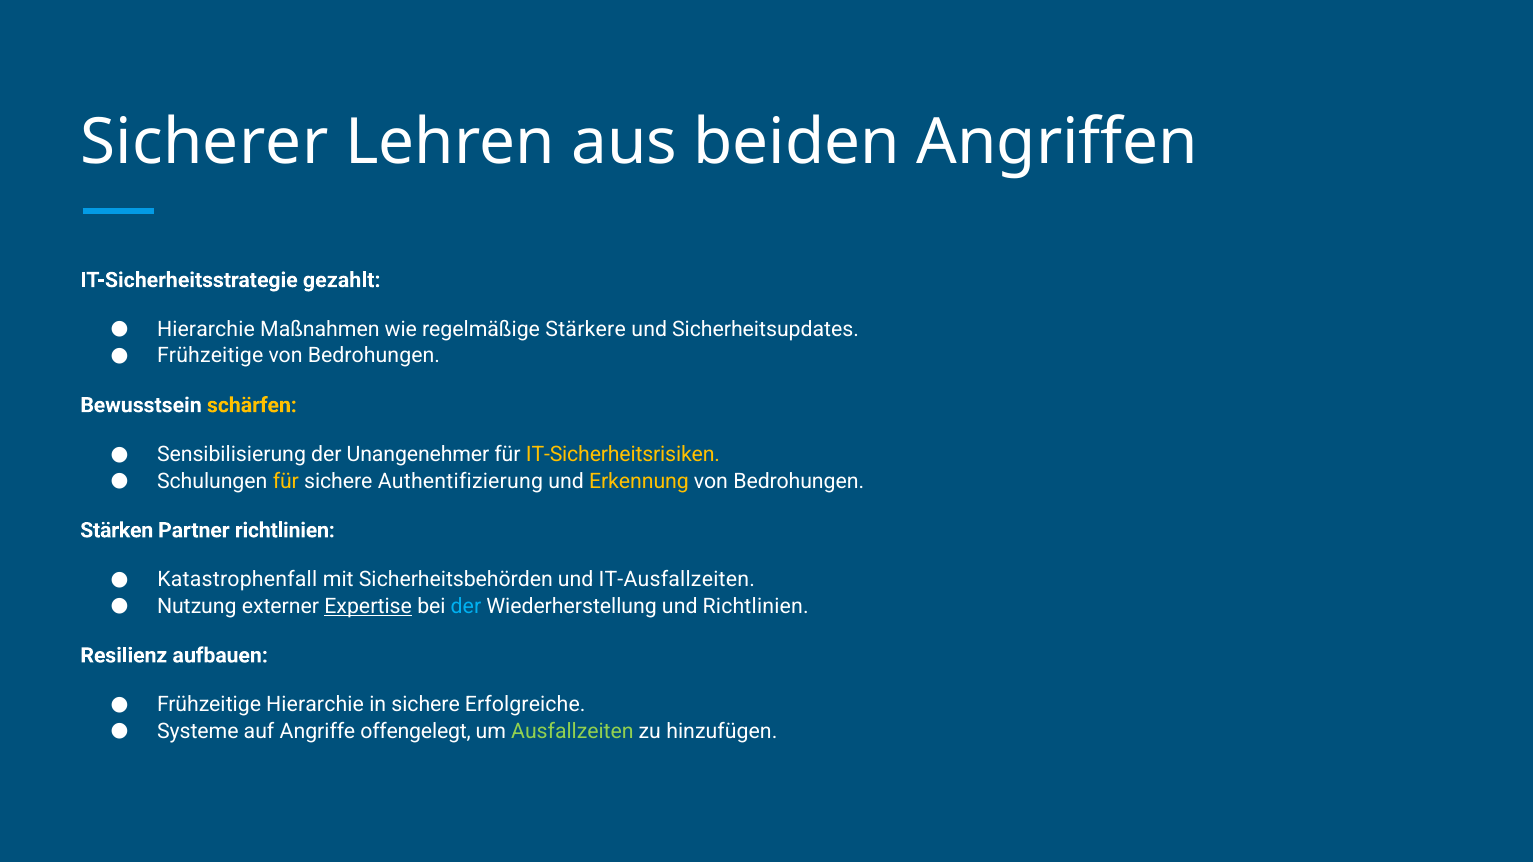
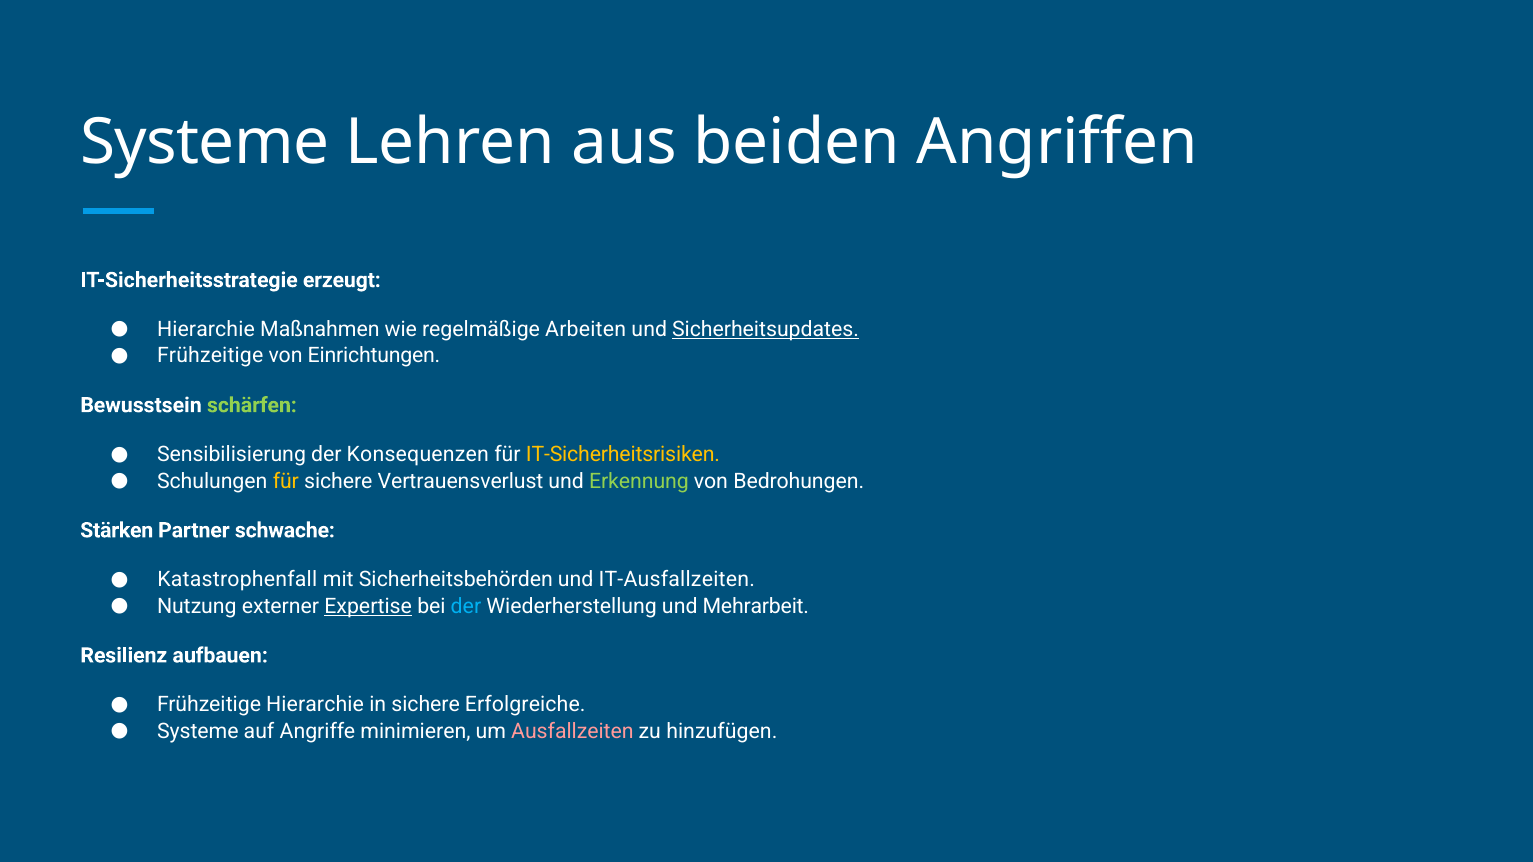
Sicherer at (204, 143): Sicherer -> Systeme
gezahlt: gezahlt -> erzeugt
Stärkere: Stärkere -> Arbeiten
Sicherheitsupdates underline: none -> present
Bedrohungen at (374, 356): Bedrohungen -> Einrichtungen
schärfen colour: yellow -> light green
Unangenehmer: Unangenehmer -> Konsequenzen
Authentifizierung: Authentifizierung -> Vertrauensverlust
Erkennung colour: yellow -> light green
Partner richtlinien: richtlinien -> schwache
und Richtlinien: Richtlinien -> Mehrarbeit
offengelegt: offengelegt -> minimieren
Ausfallzeiten colour: light green -> pink
